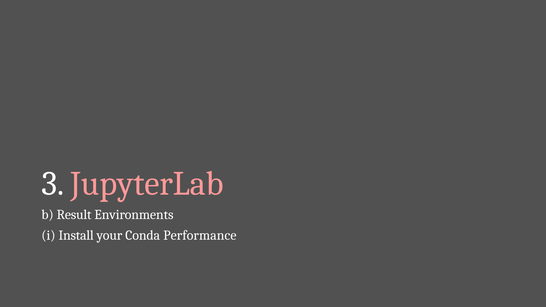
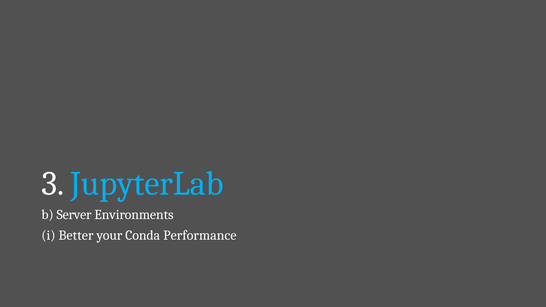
JupyterLab colour: pink -> light blue
Result: Result -> Server
Install: Install -> Better
